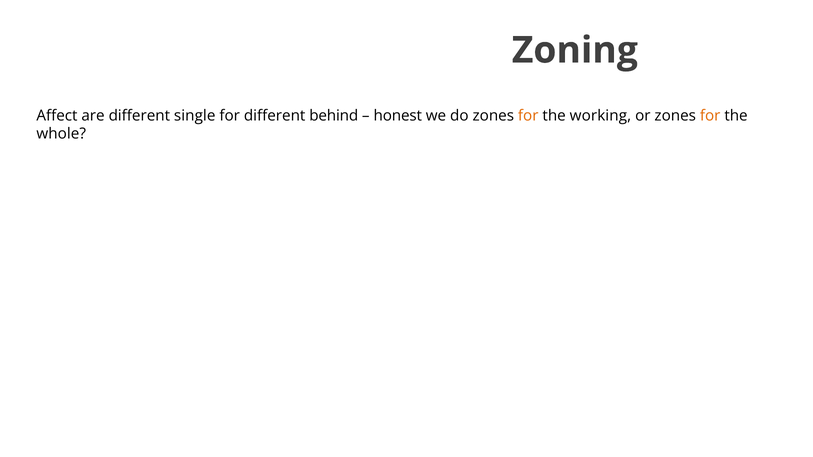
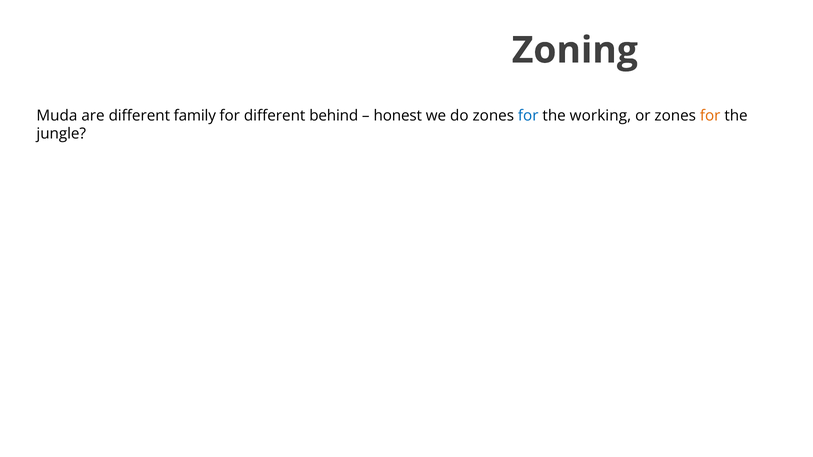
Affect: Affect -> Muda
single: single -> family
for at (528, 116) colour: orange -> blue
whole: whole -> jungle
